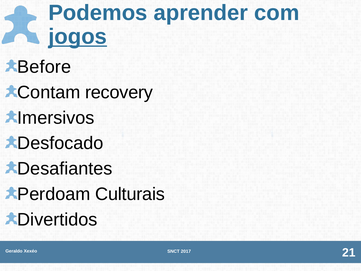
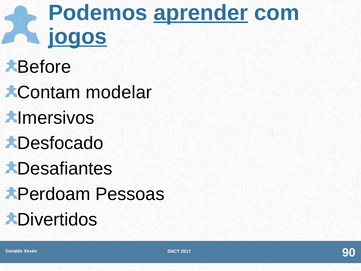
aprender underline: none -> present
recovery: recovery -> modelar
Culturais: Culturais -> Pessoas
21: 21 -> 90
